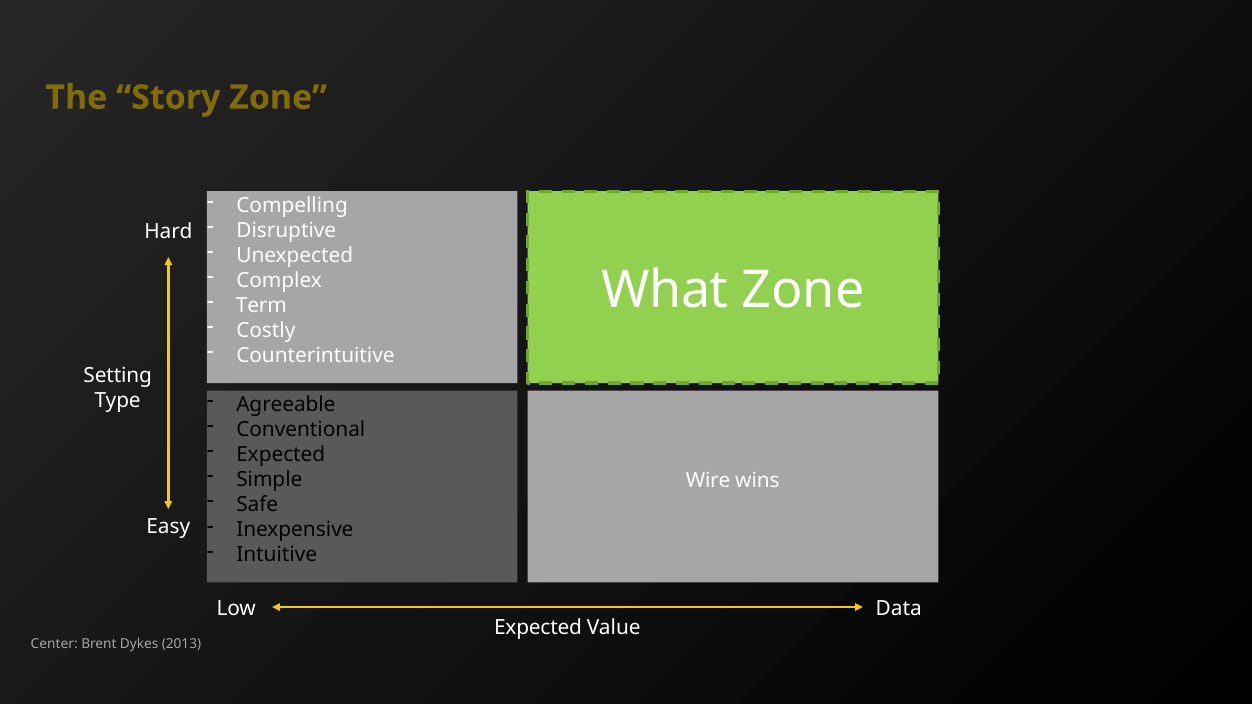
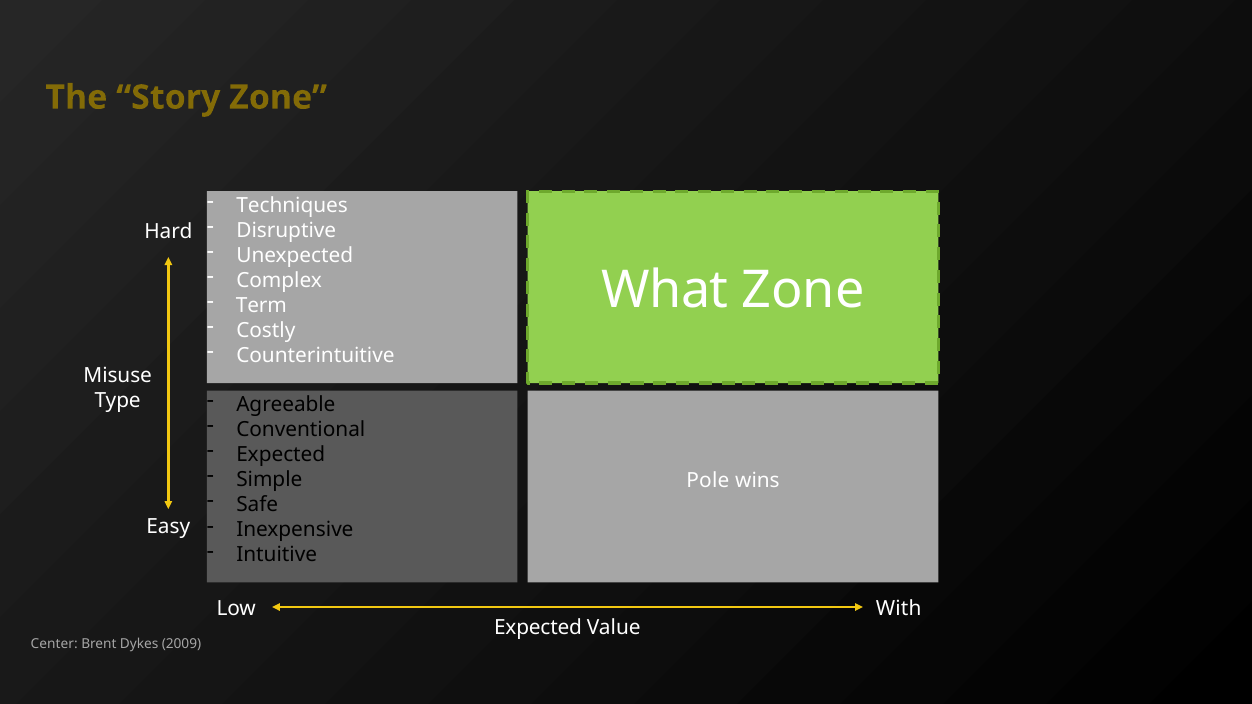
Compelling: Compelling -> Techniques
Setting: Setting -> Misuse
Wire: Wire -> Pole
Data: Data -> With
2013: 2013 -> 2009
